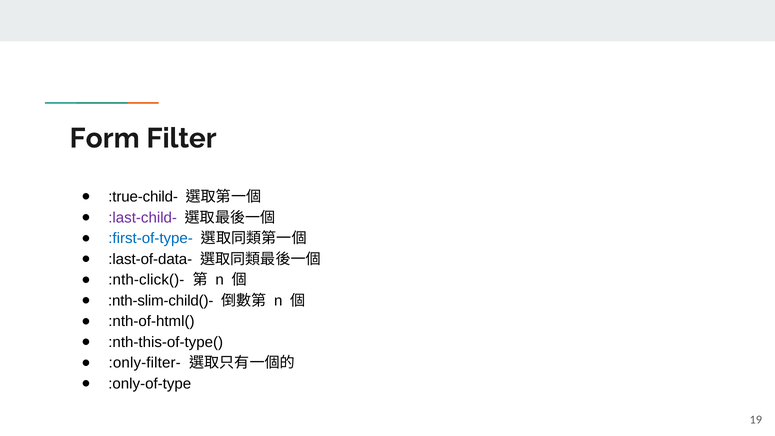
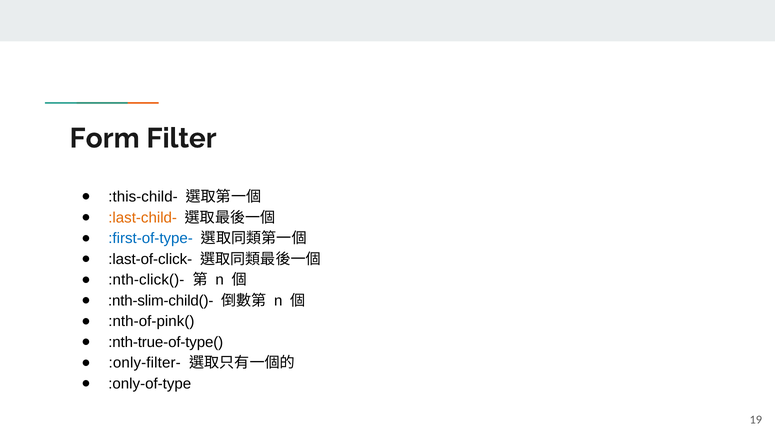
:true-child-: :true-child- -> :this-child-
:last-child- colour: purple -> orange
:last-of-data-: :last-of-data- -> :last-of-click-
:nth-of-html(: :nth-of-html( -> :nth-of-pink(
:nth-this-of-type(: :nth-this-of-type( -> :nth-true-of-type(
